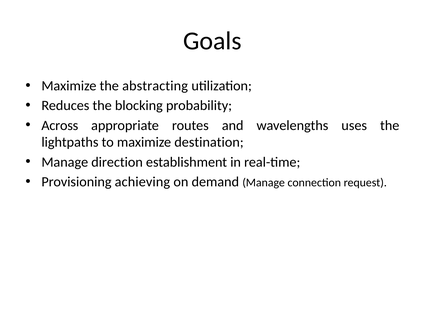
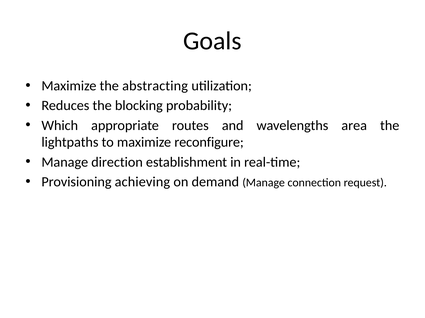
Across: Across -> Which
uses: uses -> area
destination: destination -> reconfigure
